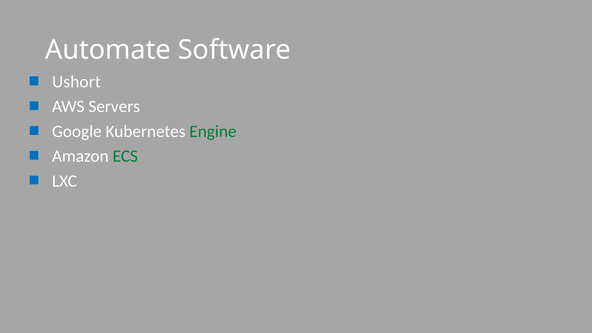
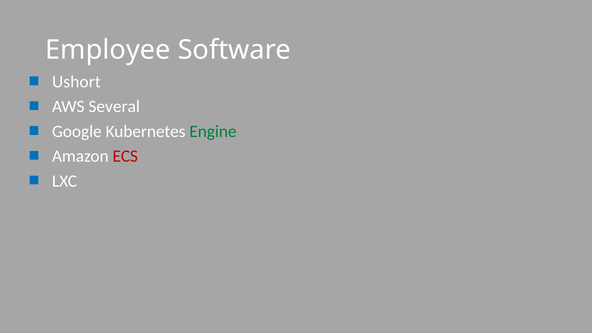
Automate: Automate -> Employee
Servers: Servers -> Several
ECS colour: green -> red
